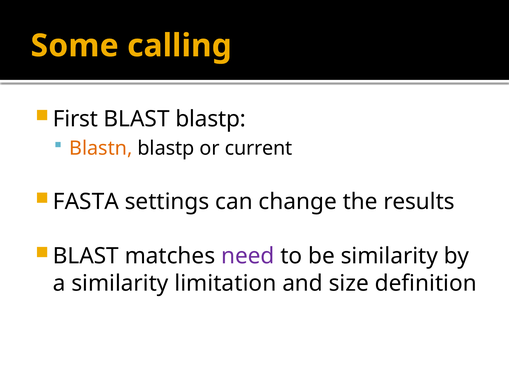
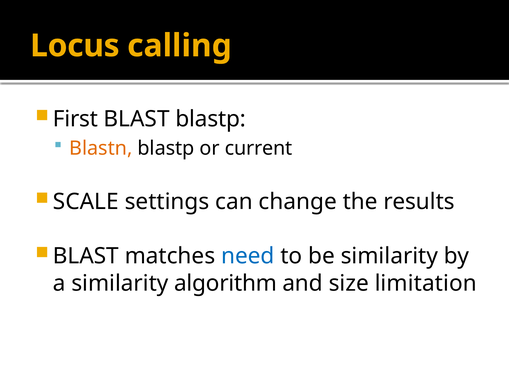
Some: Some -> Locus
FASTA: FASTA -> SCALE
need colour: purple -> blue
limitation: limitation -> algorithm
definition: definition -> limitation
